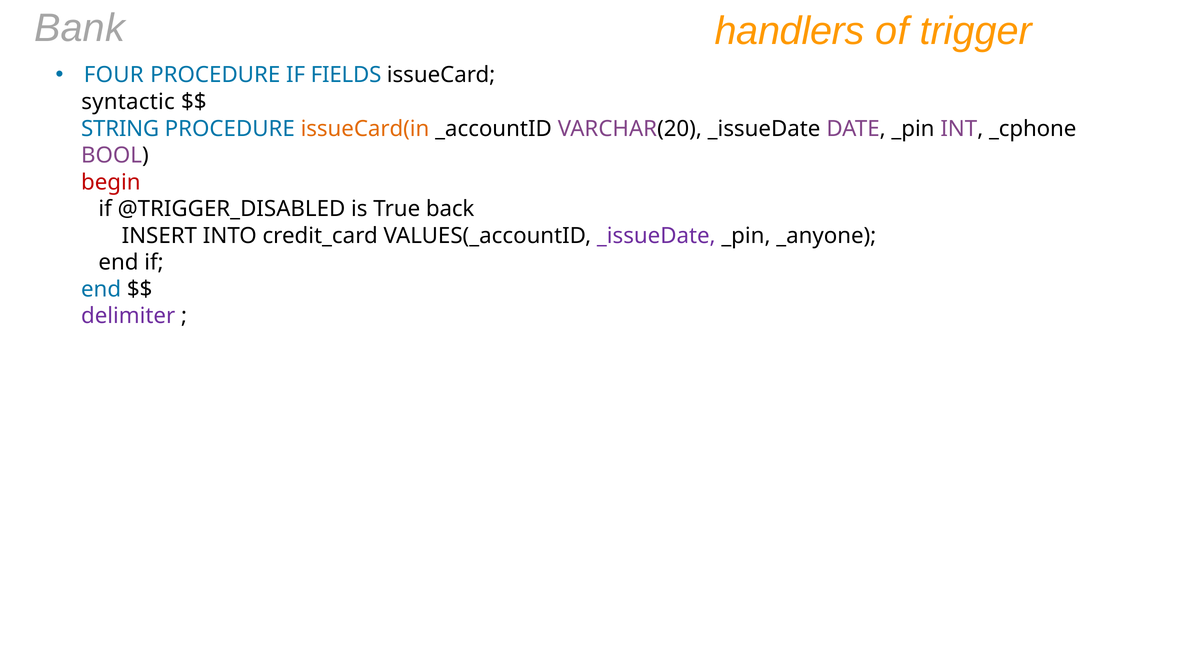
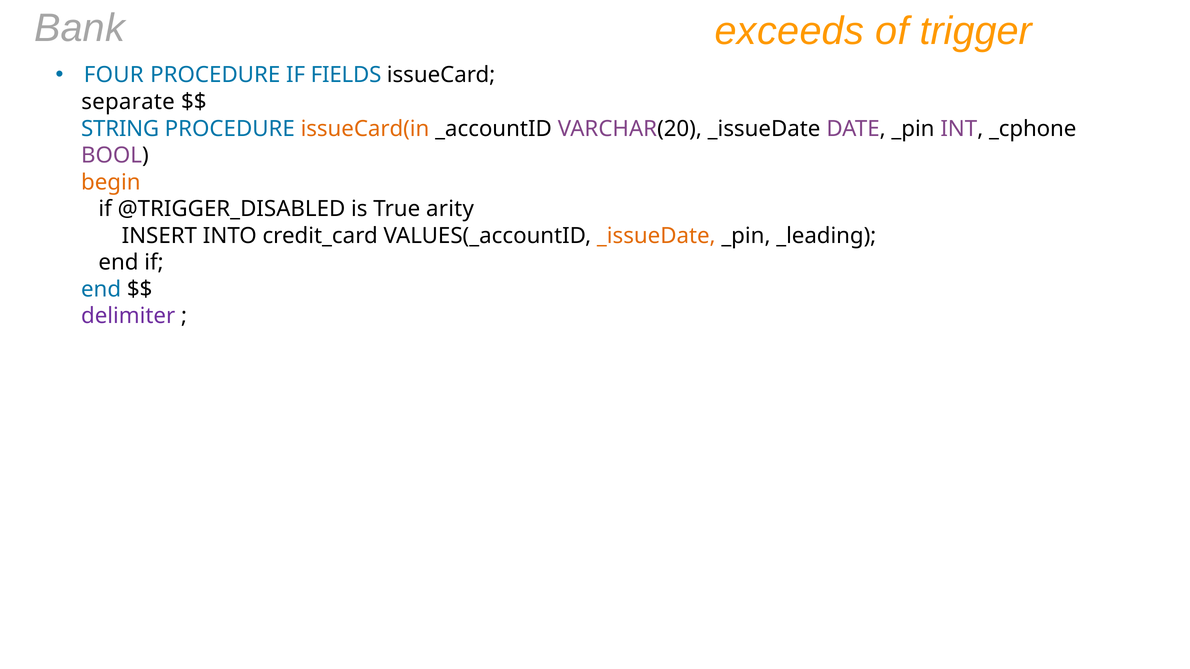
handlers: handlers -> exceeds
syntactic: syntactic -> separate
begin colour: red -> orange
back: back -> arity
_issueDate at (656, 236) colour: purple -> orange
_anyone: _anyone -> _leading
